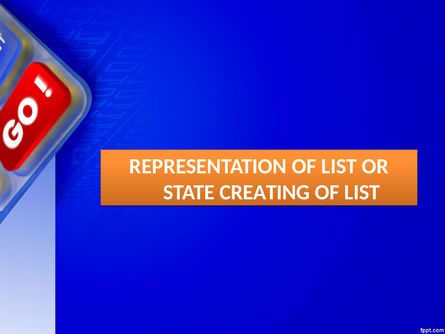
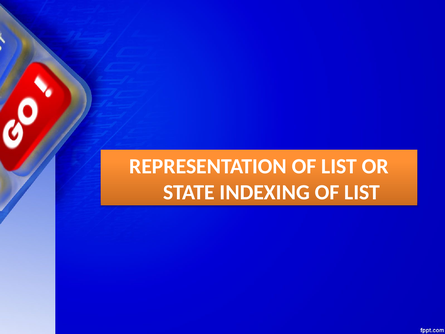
CREATING: CREATING -> INDEXING
